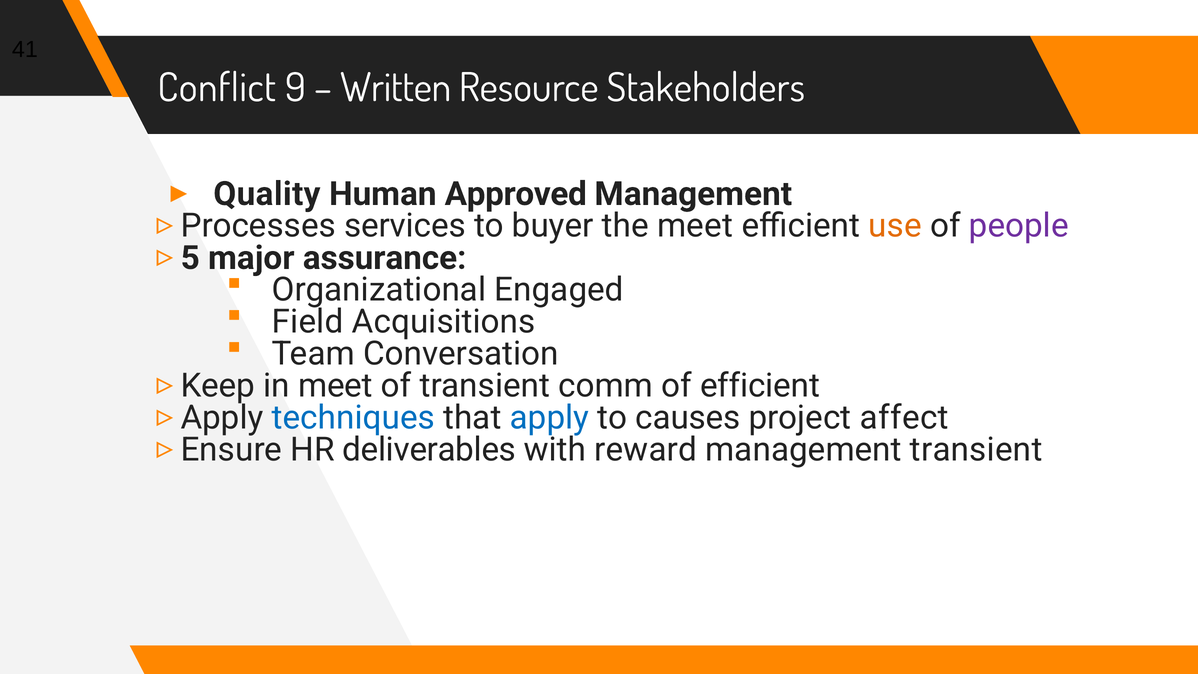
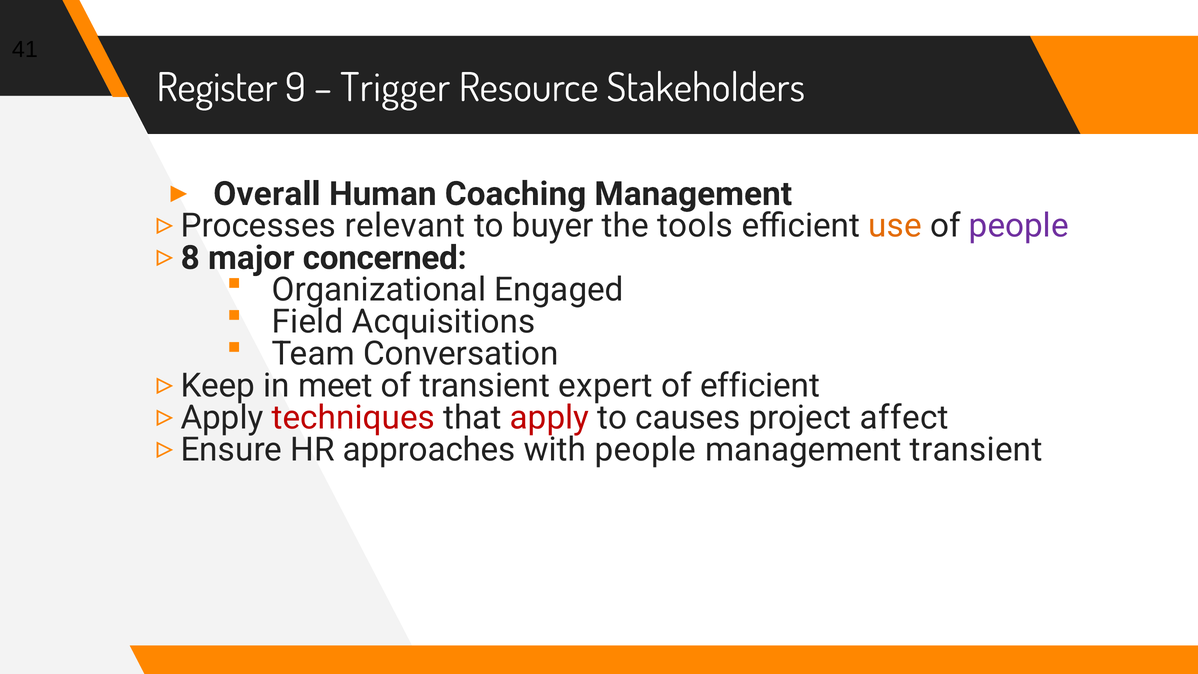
Conflict: Conflict -> Register
Written: Written -> Trigger
Quality: Quality -> Overall
Approved: Approved -> Coaching
services: services -> relevant
the meet: meet -> tools
5: 5 -> 8
assurance: assurance -> concerned
comm: comm -> expert
techniques colour: blue -> red
apply colour: blue -> red
deliverables: deliverables -> approaches
with reward: reward -> people
